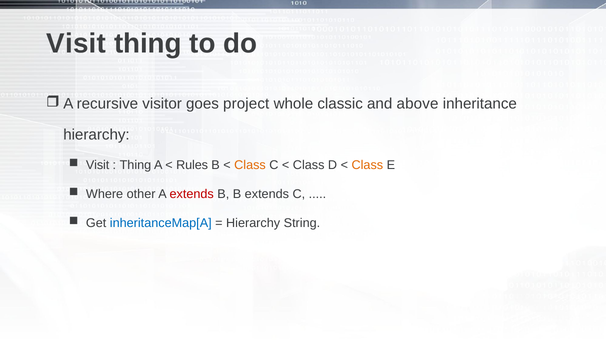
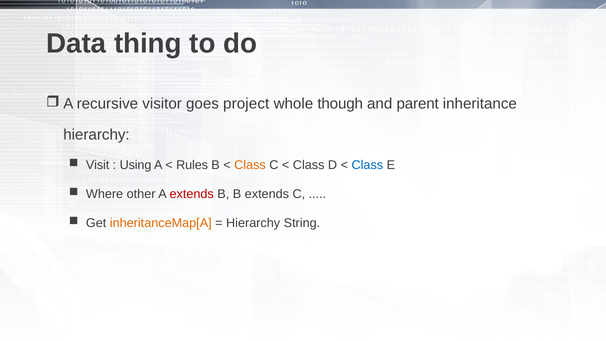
Visit at (76, 44): Visit -> Data
classic: classic -> though
above: above -> parent
Thing at (135, 165): Thing -> Using
Class at (367, 165) colour: orange -> blue
inheritanceMap[A colour: blue -> orange
